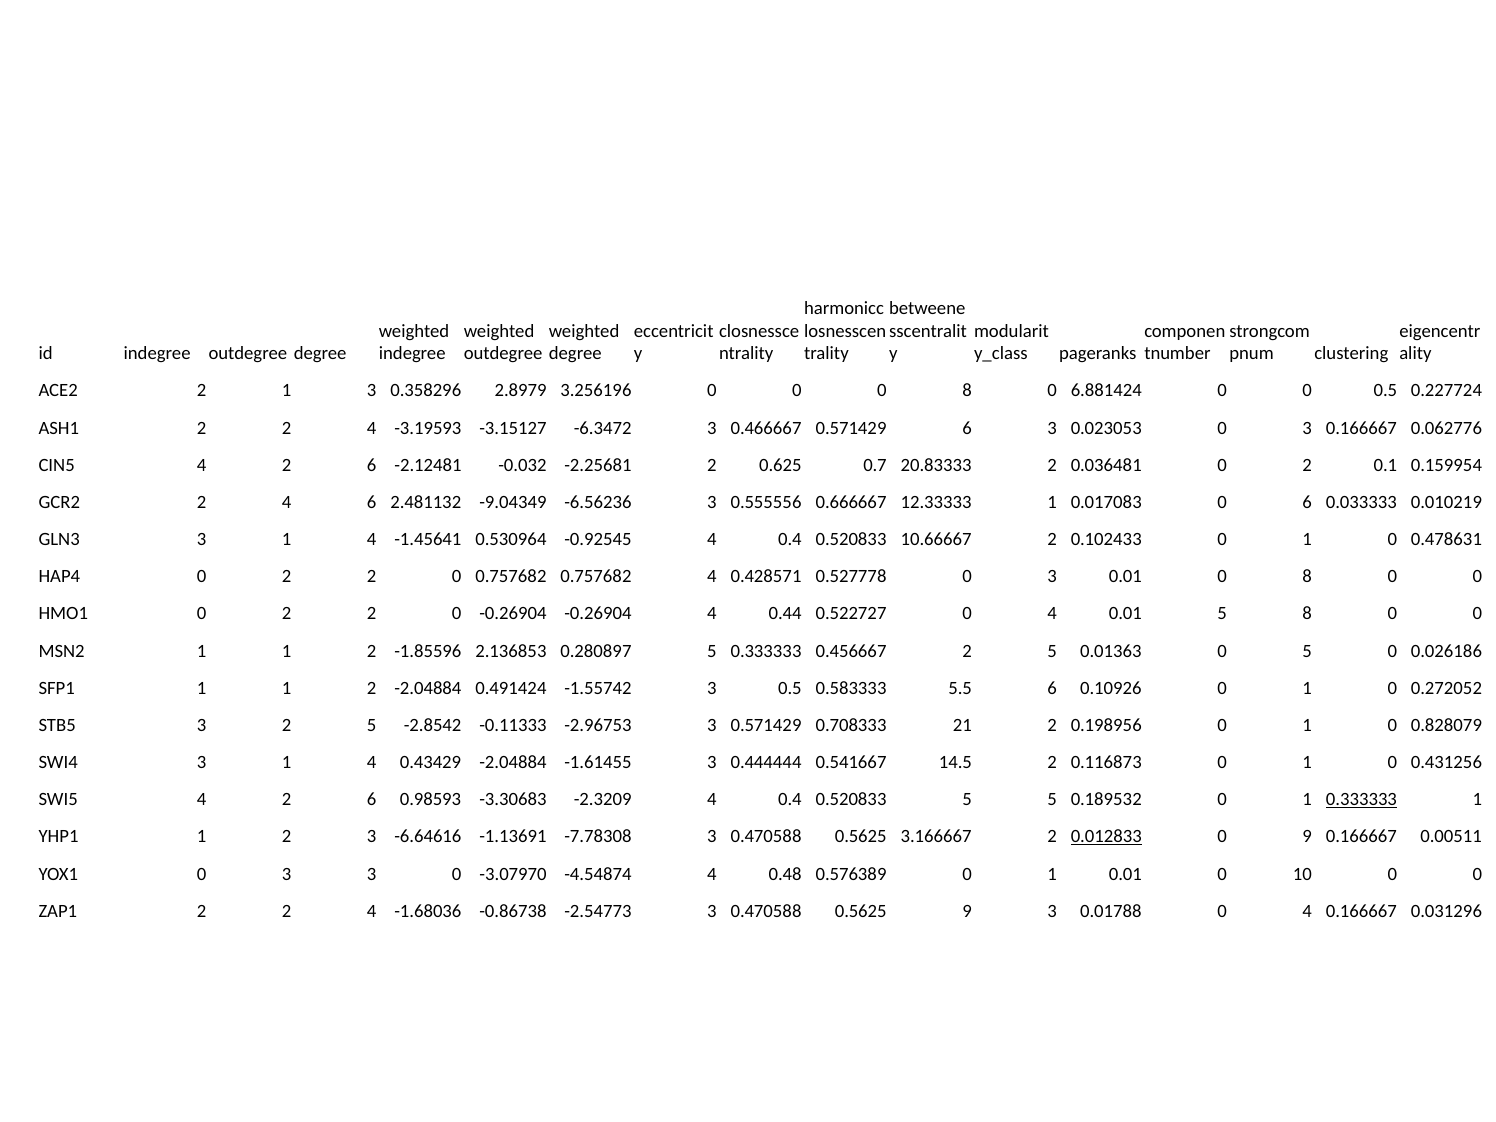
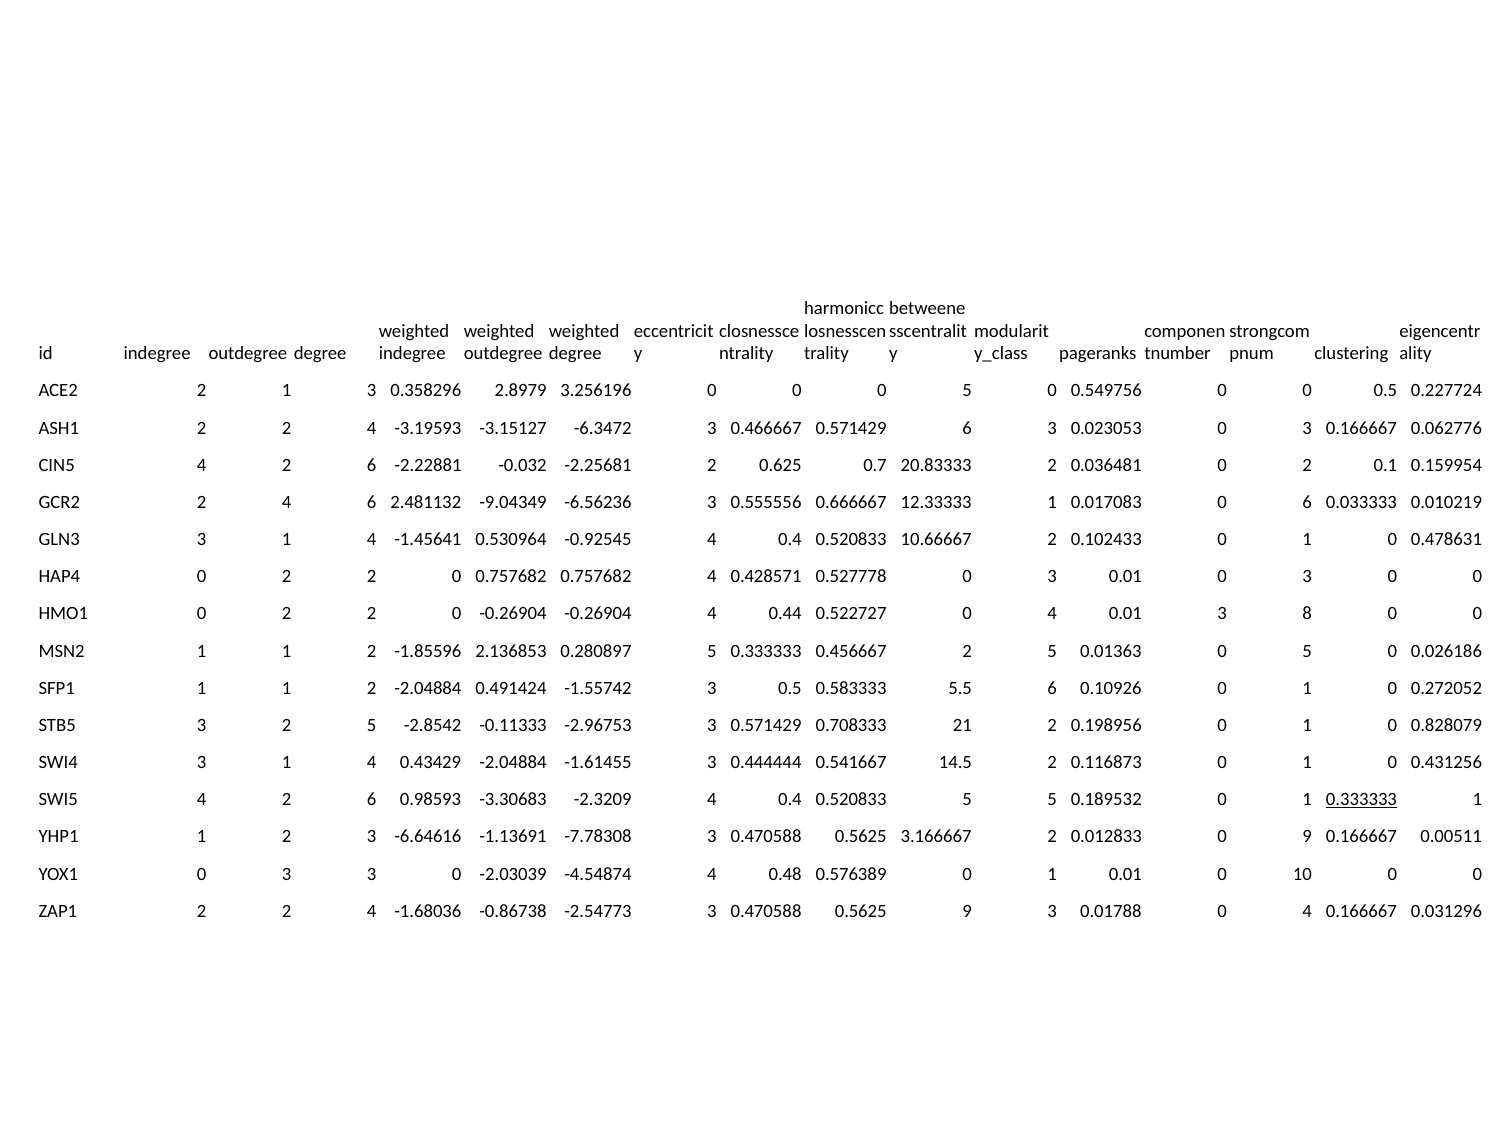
0 0 8: 8 -> 5
6.881424: 6.881424 -> 0.549756
-2.12481: -2.12481 -> -2.22881
0.01 0 8: 8 -> 3
0.01 5: 5 -> 3
0.012833 underline: present -> none
-3.07970: -3.07970 -> -2.03039
